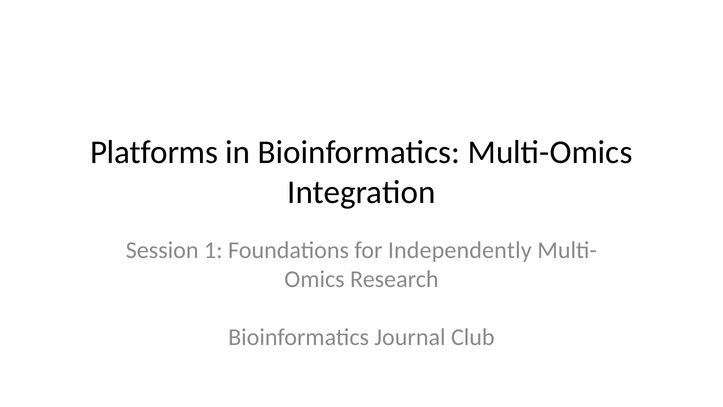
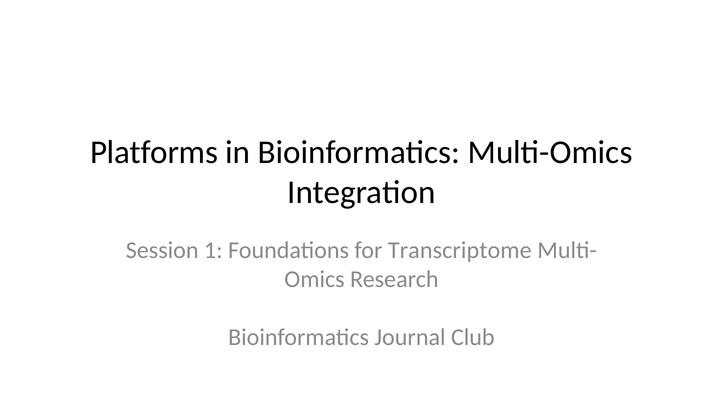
Independently: Independently -> Transcriptome
